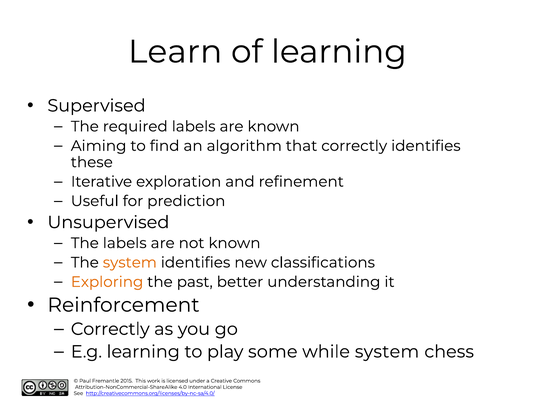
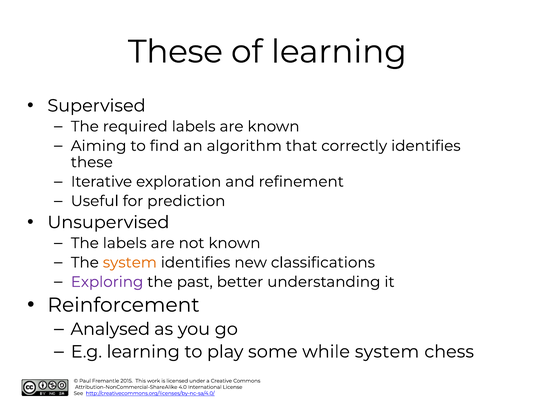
Learn at (175, 52): Learn -> These
Exploring colour: orange -> purple
Correctly at (110, 329): Correctly -> Analysed
